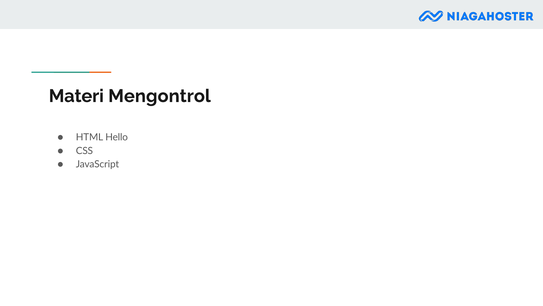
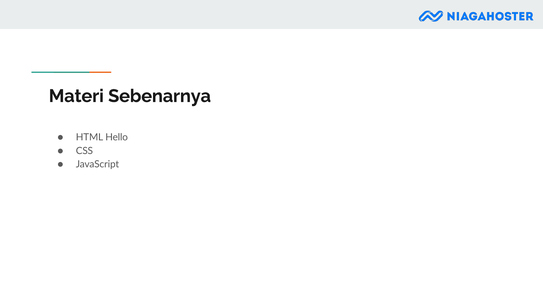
Mengontrol: Mengontrol -> Sebenarnya
